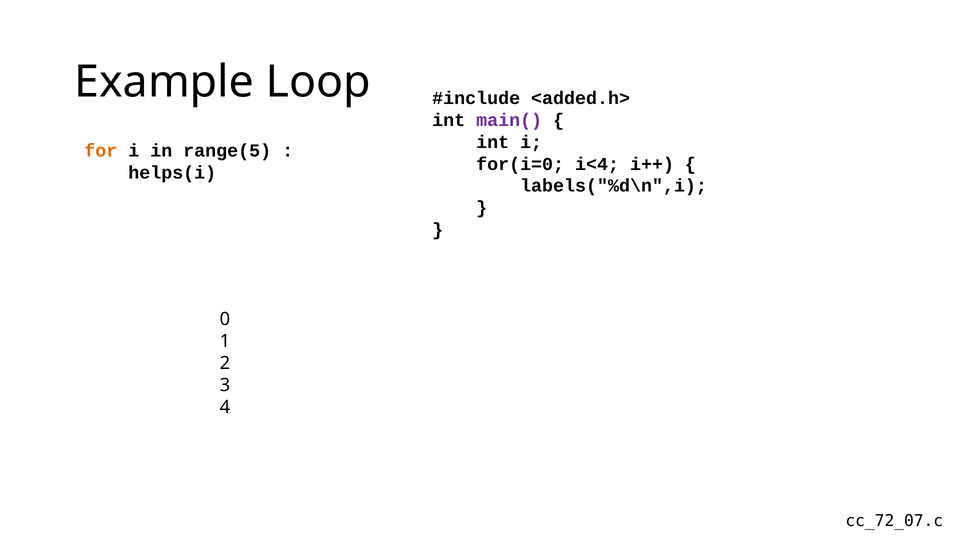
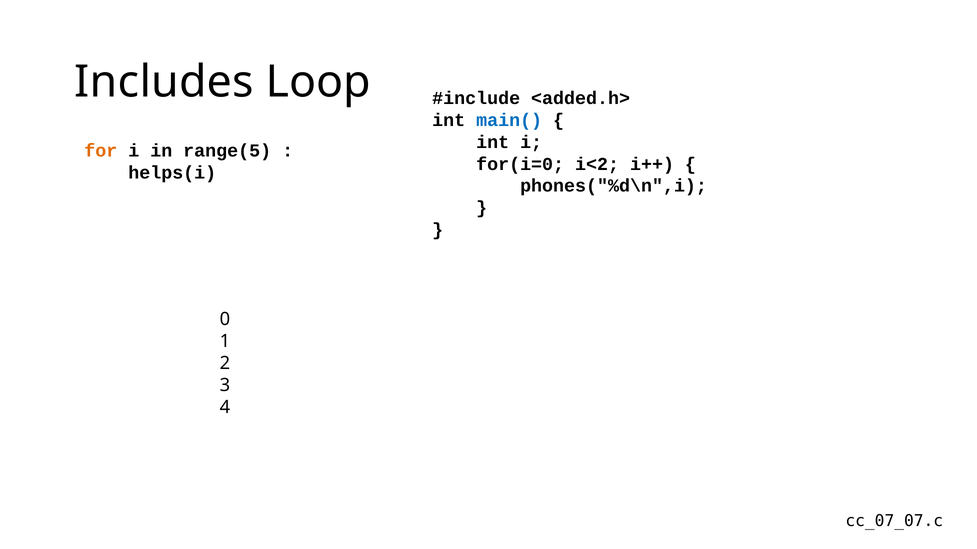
Example: Example -> Includes
main( colour: purple -> blue
i<4: i<4 -> i<2
labels("%d\n",i: labels("%d\n",i -> phones("%d\n",i
cc_72_07.c: cc_72_07.c -> cc_07_07.c
